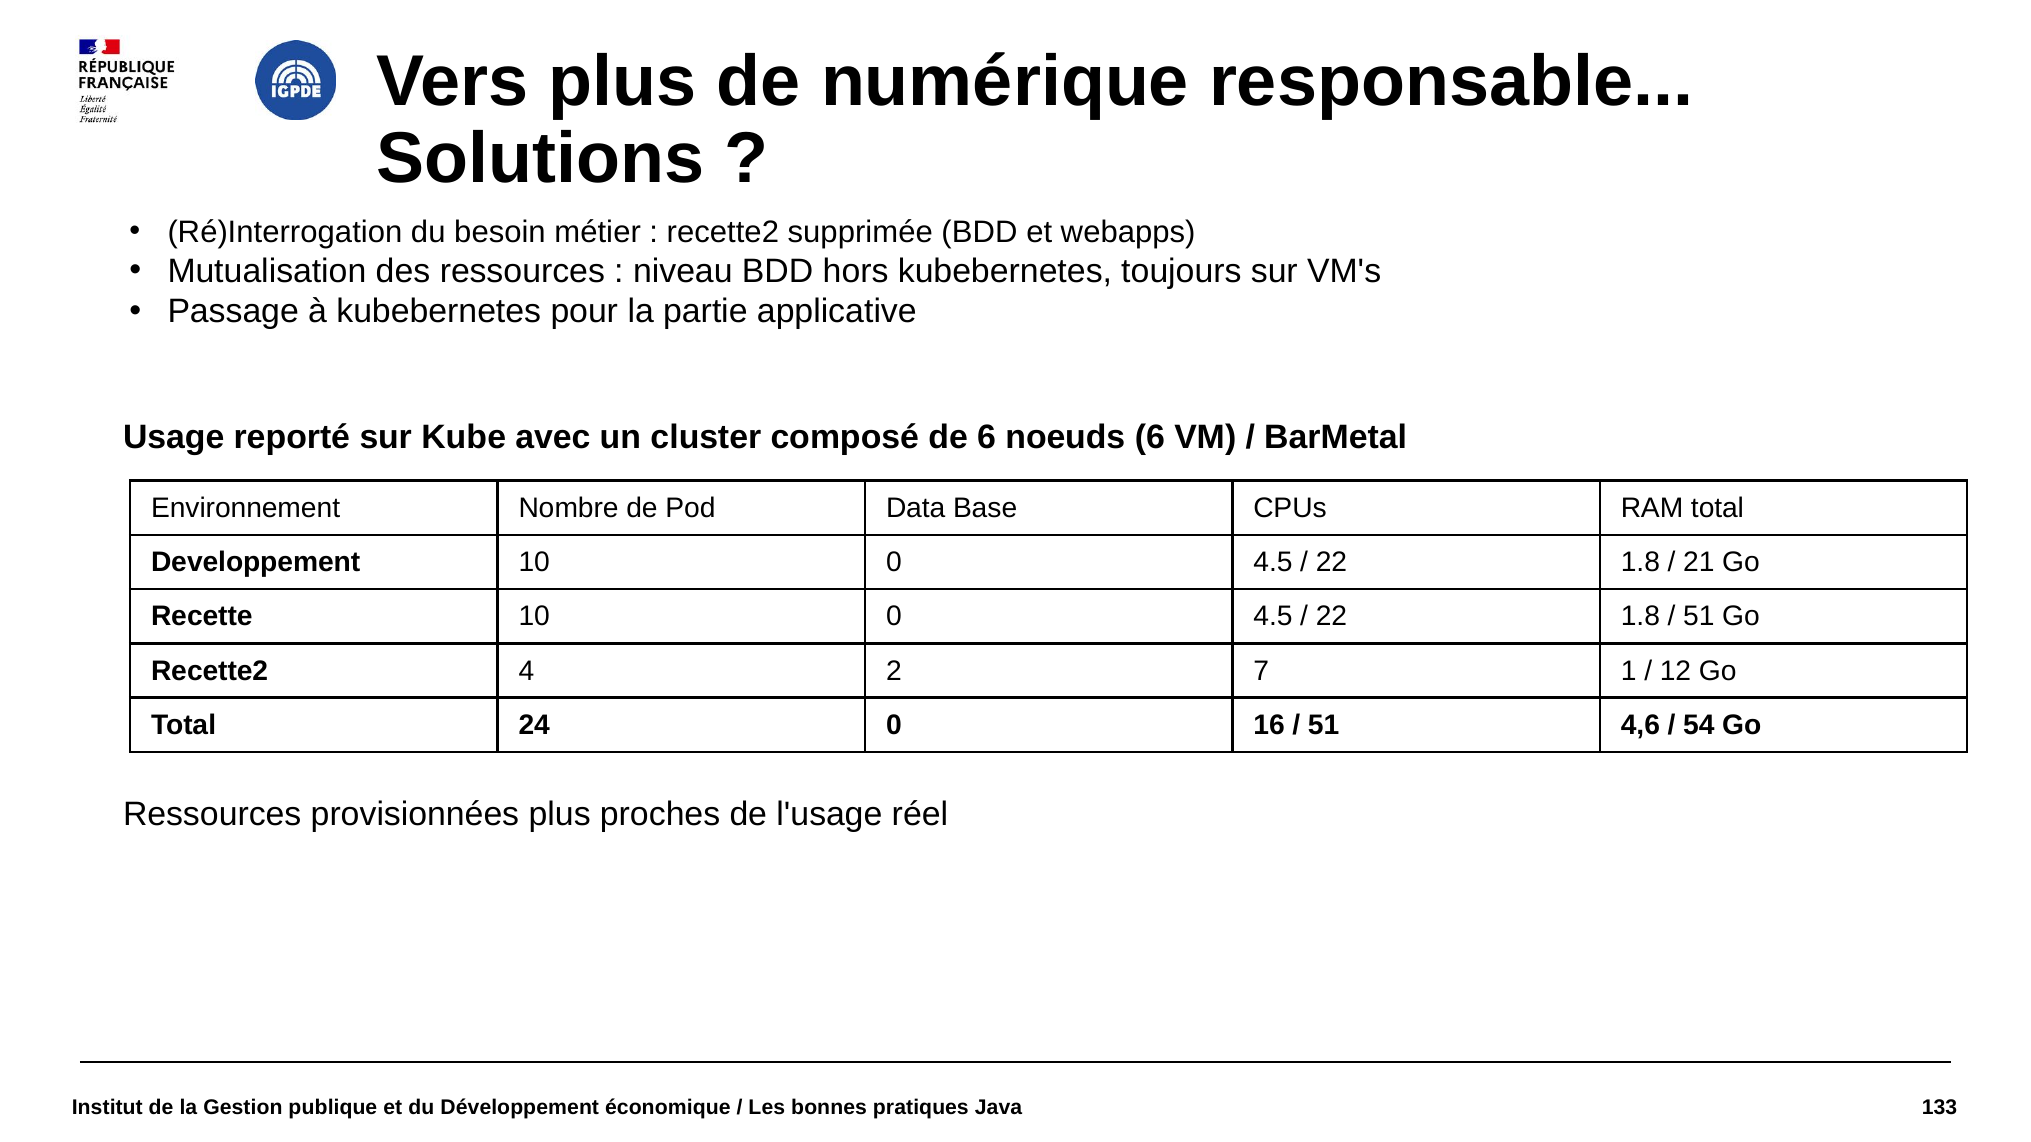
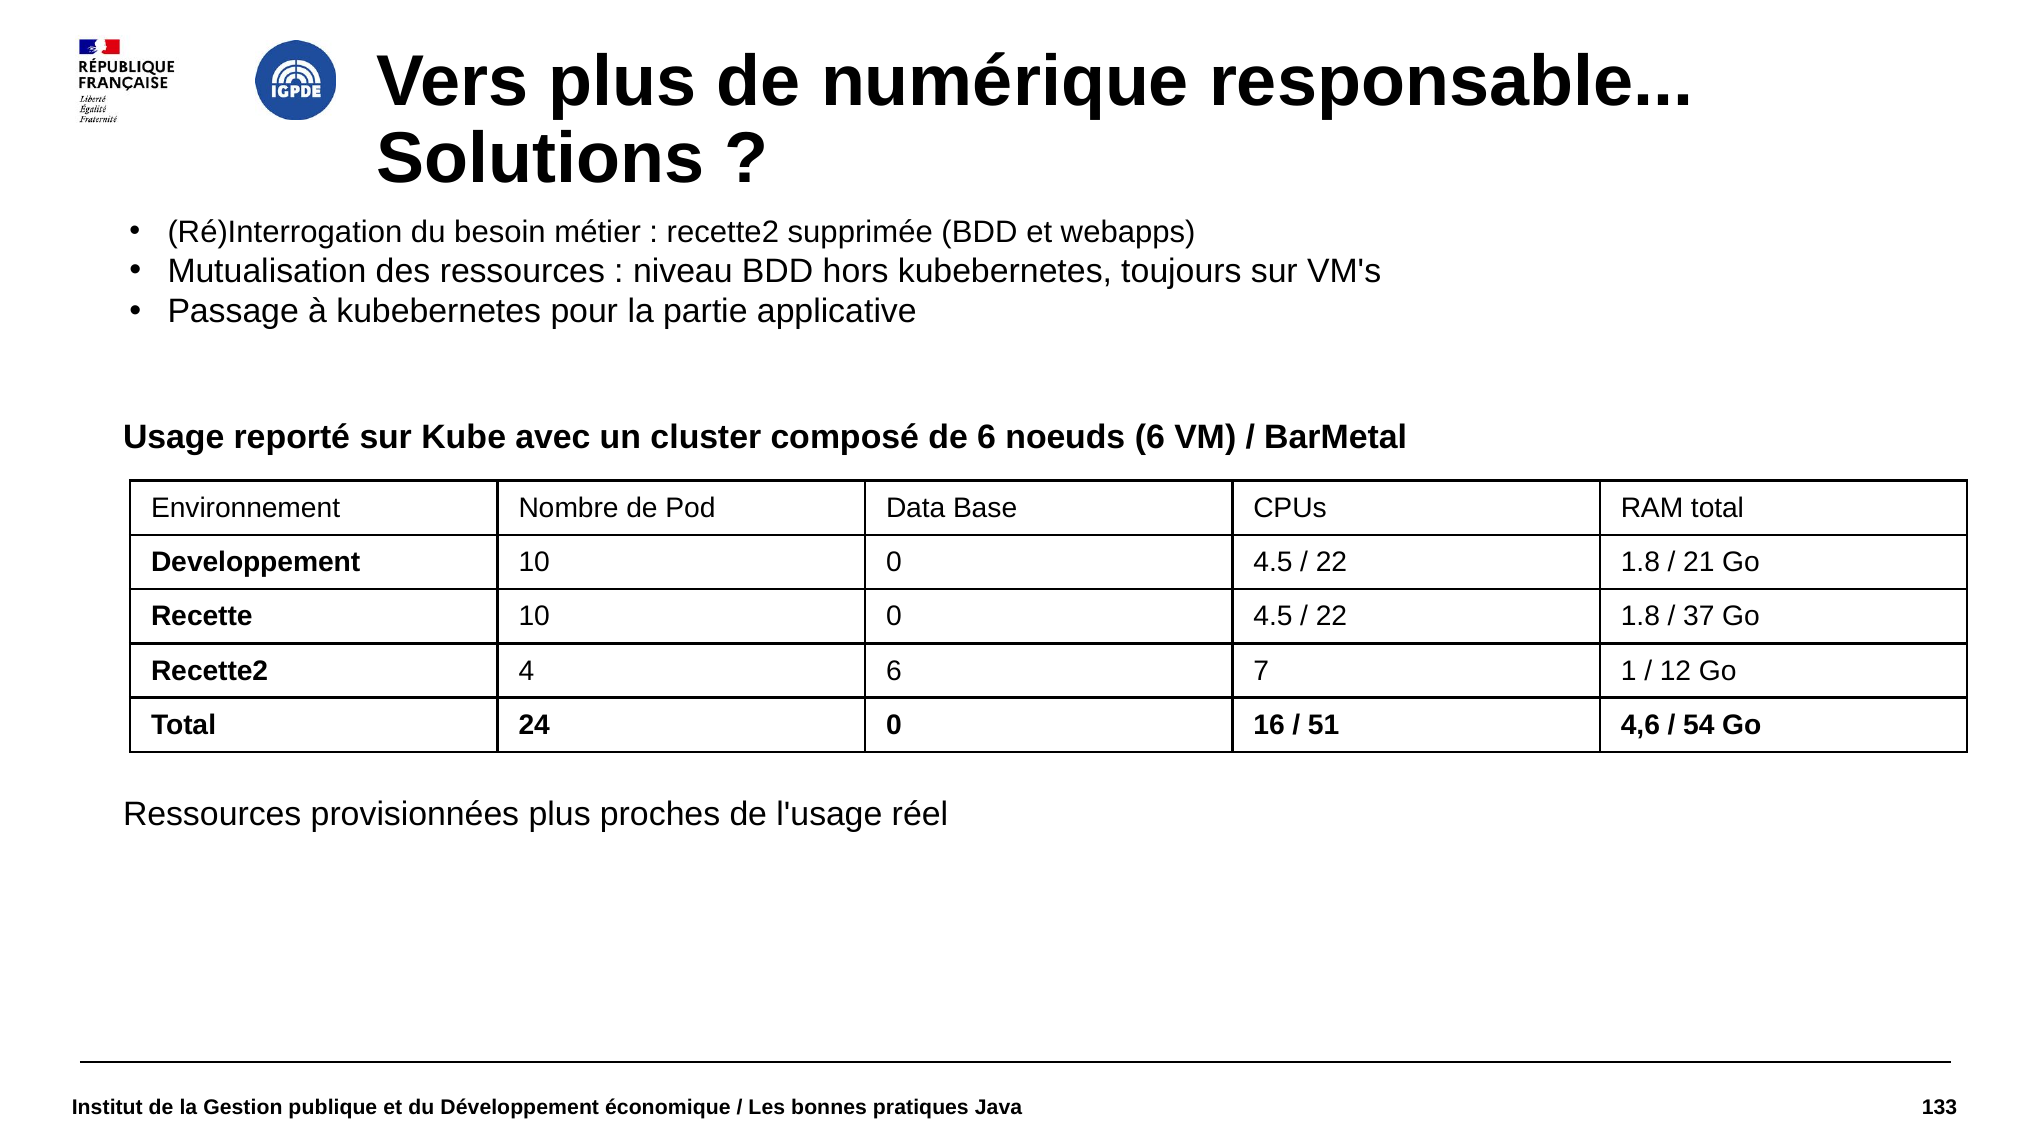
51 at (1699, 617): 51 -> 37
4 2: 2 -> 6
